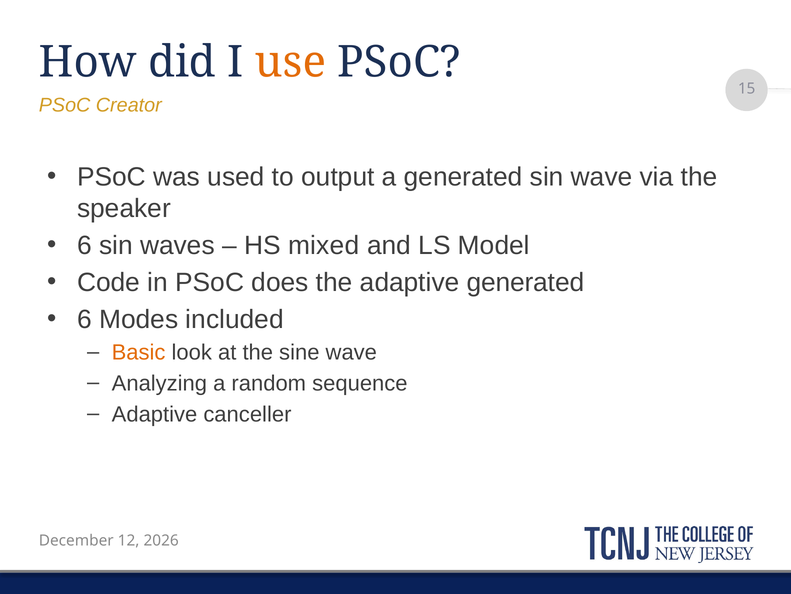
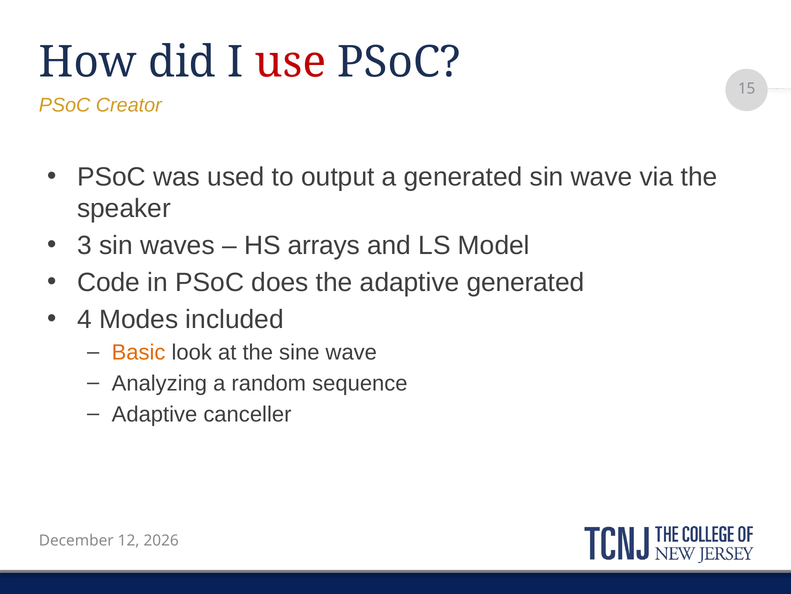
use colour: orange -> red
6 at (84, 245): 6 -> 3
mixed: mixed -> arrays
6 at (84, 319): 6 -> 4
